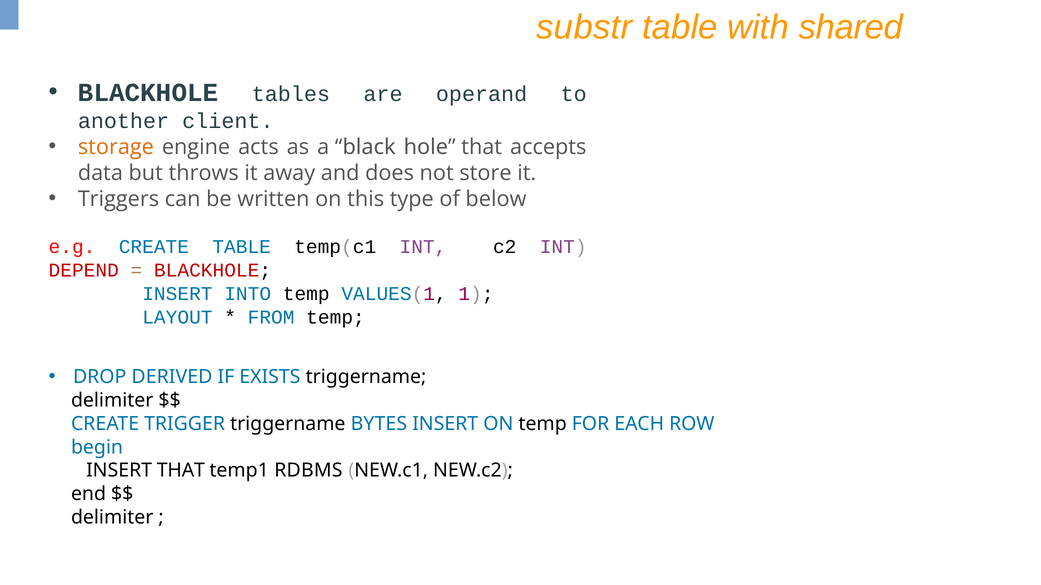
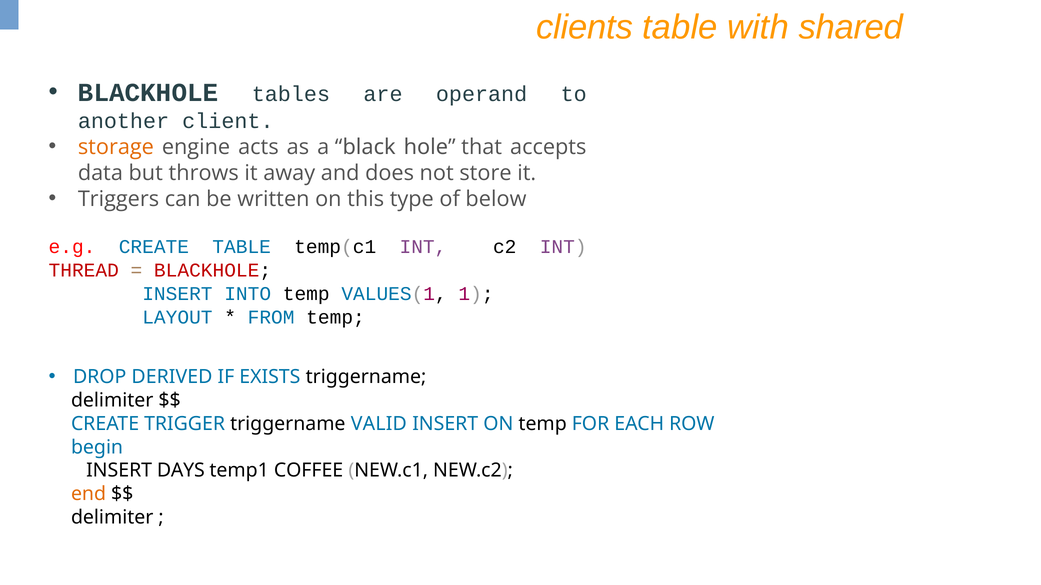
substr: substr -> clients
DEPEND: DEPEND -> THREAD
BYTES: BYTES -> VALID
INSERT THAT: THAT -> DAYS
RDBMS: RDBMS -> COFFEE
end colour: black -> orange
